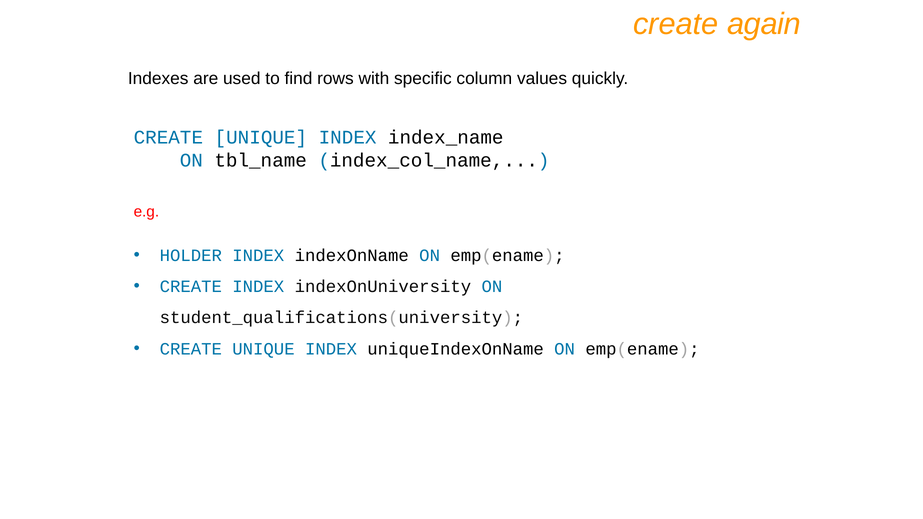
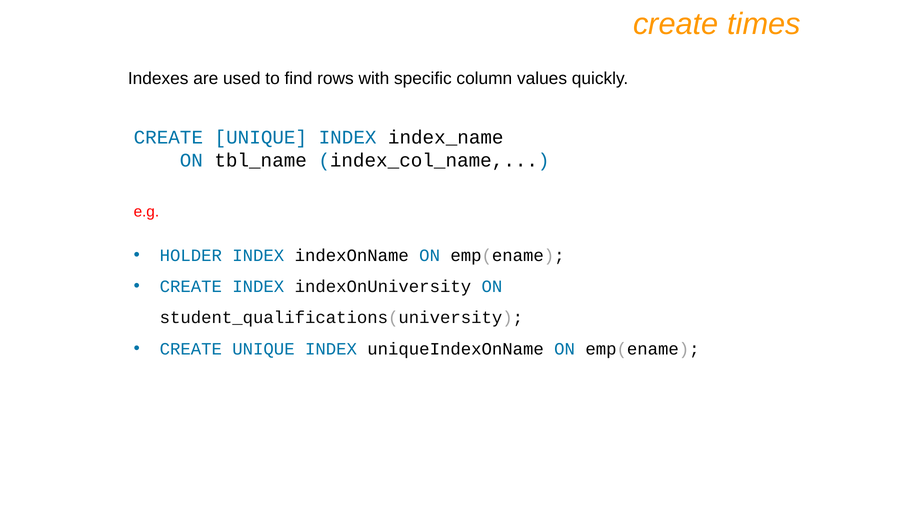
again: again -> times
